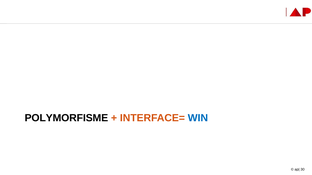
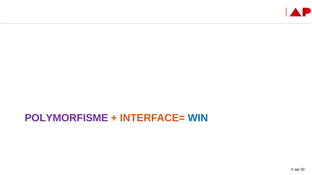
POLYMORFISME colour: black -> purple
